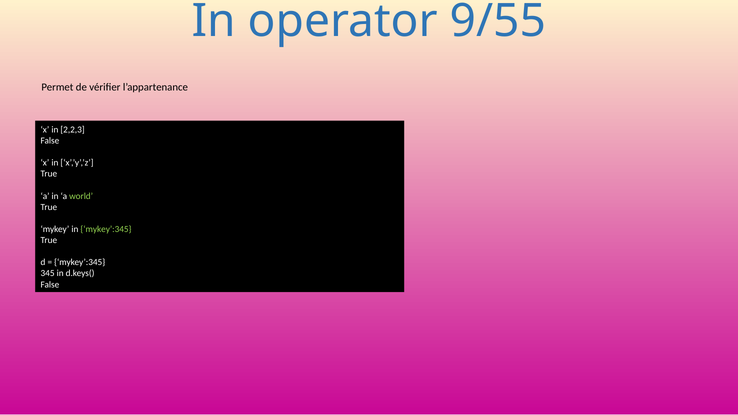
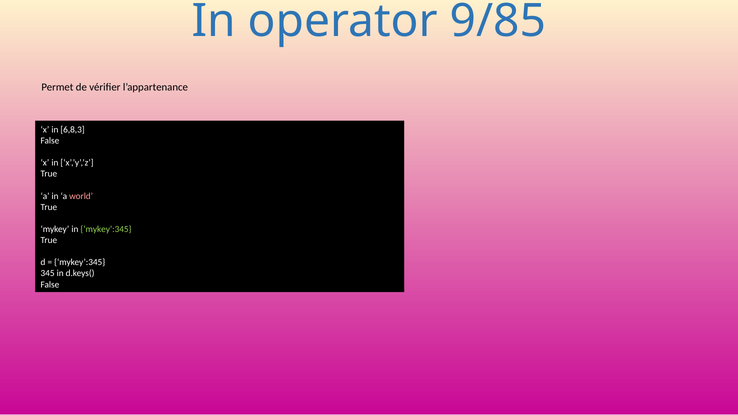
9/55: 9/55 -> 9/85
2,2,3: 2,2,3 -> 6,8,3
world colour: light green -> pink
